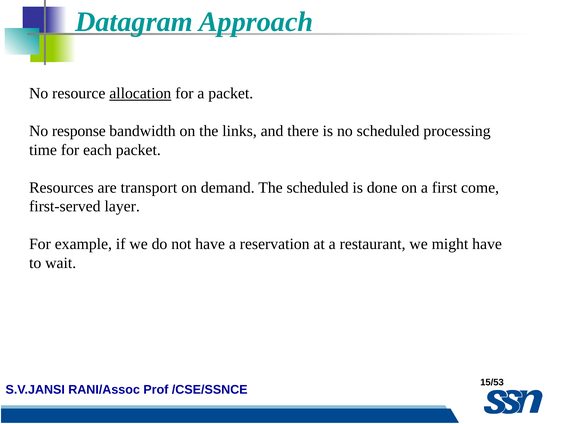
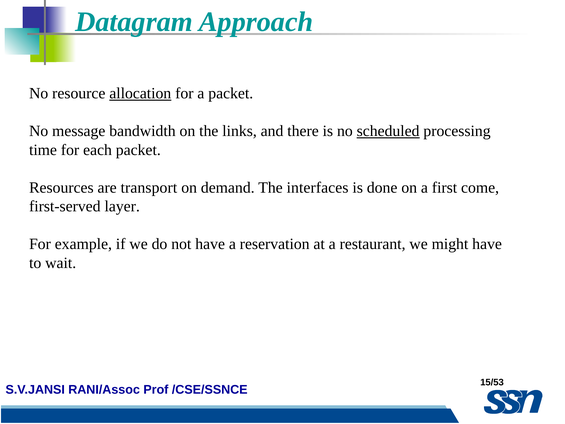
response: response -> message
scheduled at (388, 131) underline: none -> present
The scheduled: scheduled -> interfaces
